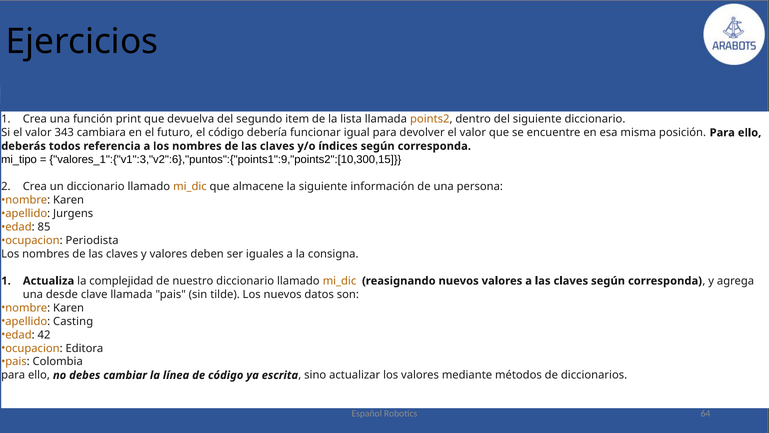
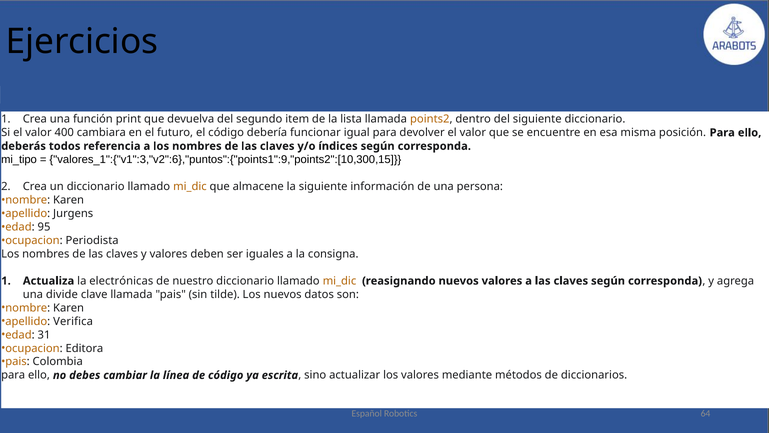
343: 343 -> 400
85: 85 -> 95
complejidad: complejidad -> electrónicas
desde: desde -> divide
Casting: Casting -> Verifica
42: 42 -> 31
